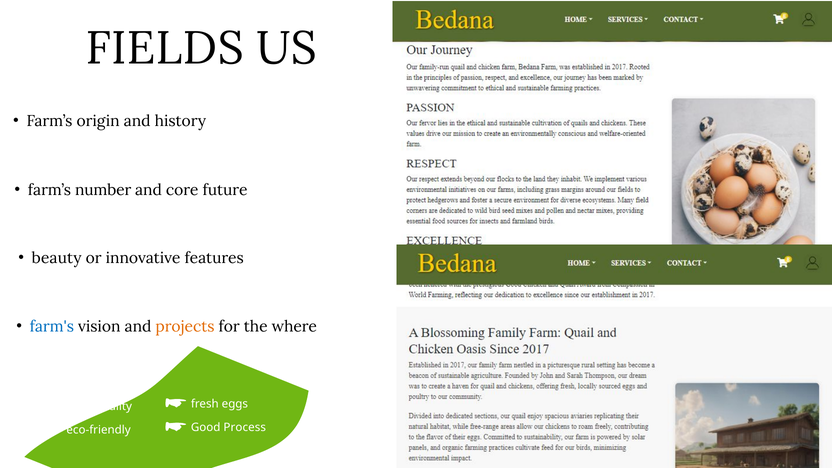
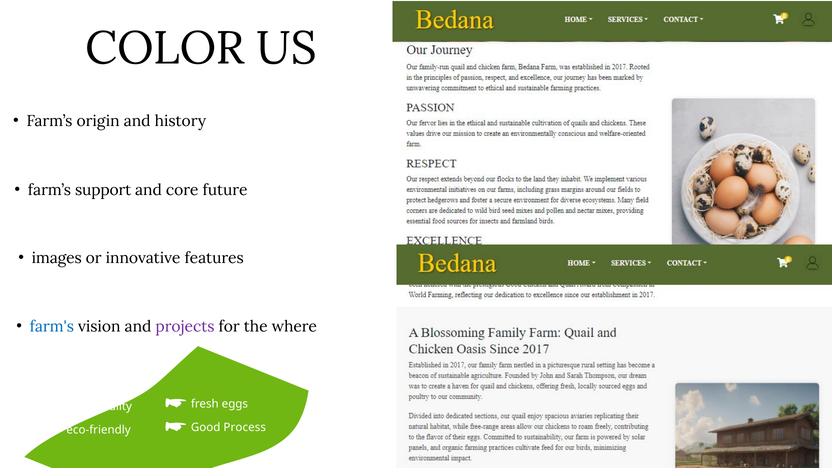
FIELDS: FIELDS -> COLOR
number: number -> support
beauty: beauty -> images
projects colour: orange -> purple
